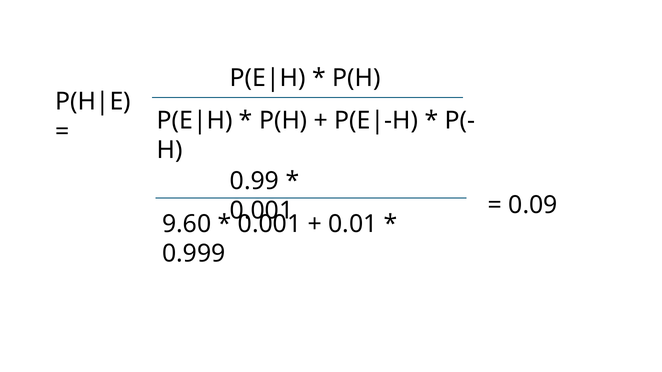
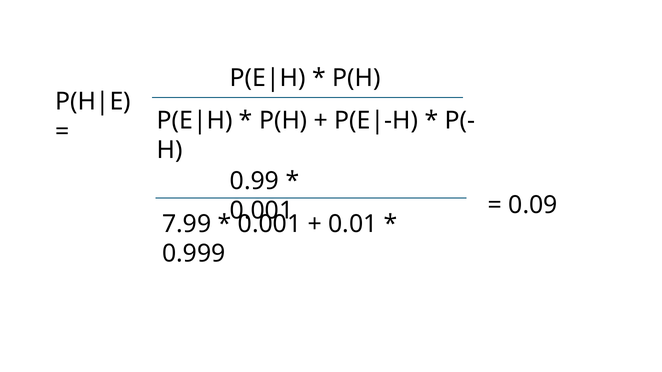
9.60: 9.60 -> 7.99
